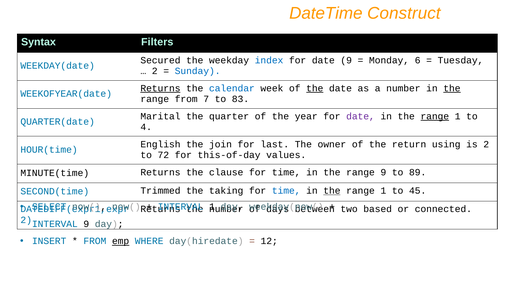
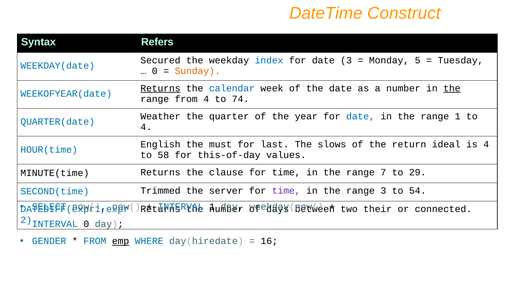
Filters: Filters -> Refers
date 9: 9 -> 3
6: 6 -> 5
2 at (155, 71): 2 -> 0
Sunday colour: blue -> orange
the at (315, 88) underline: present -> none
from 7: 7 -> 4
83: 83 -> 74
Marital: Marital -> Weather
date at (360, 116) colour: purple -> blue
range at (435, 116) underline: present -> none
join: join -> must
owner: owner -> slows
using: using -> ideal
is 2: 2 -> 4
72: 72 -> 58
range 9: 9 -> 7
89: 89 -> 29
taking: taking -> server
time at (286, 191) colour: blue -> purple
the at (332, 191) underline: present -> none
1 at (383, 191): 1 -> 3
45: 45 -> 54
based: based -> their
INTERVAL 9: 9 -> 0
INSERT: INSERT -> GENDER
12: 12 -> 16
